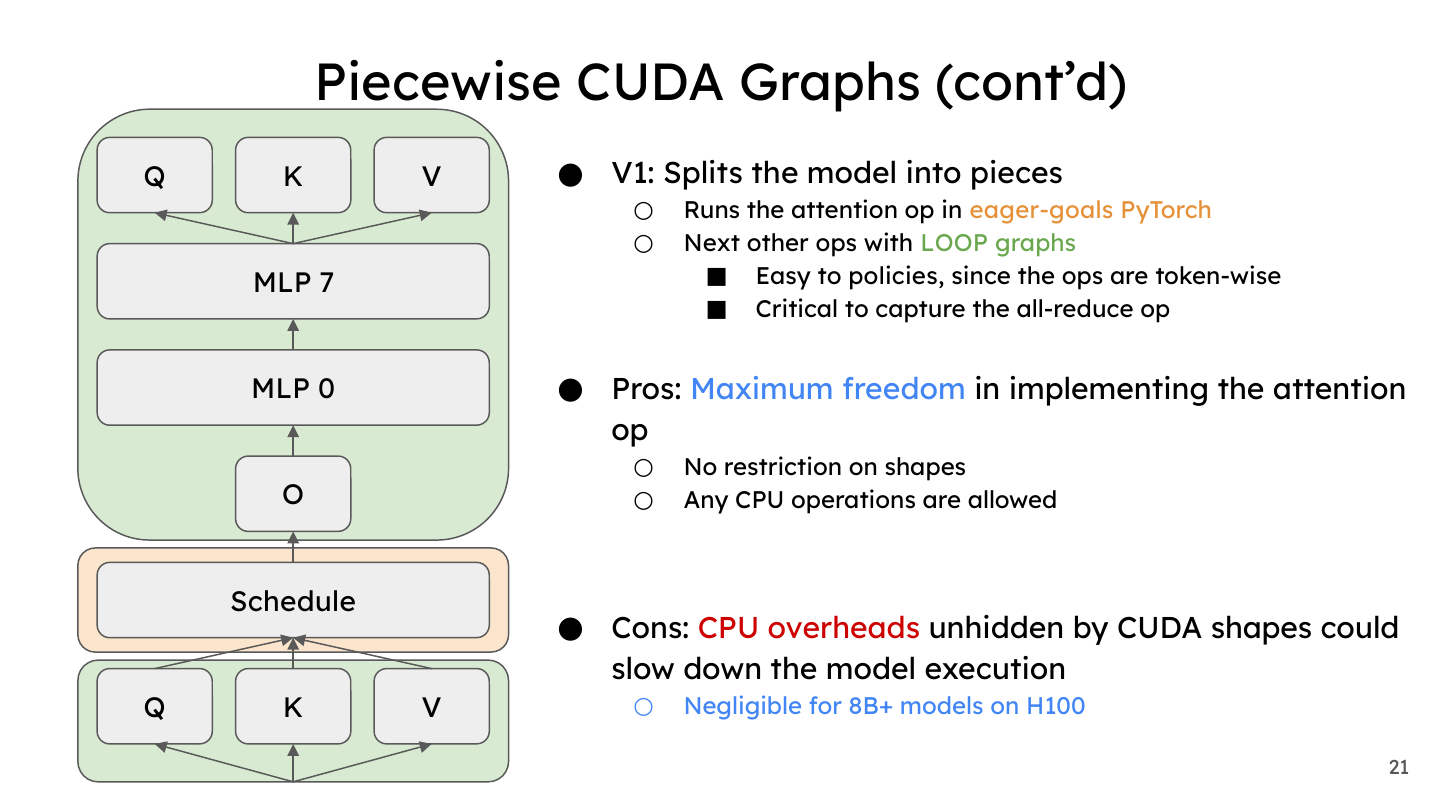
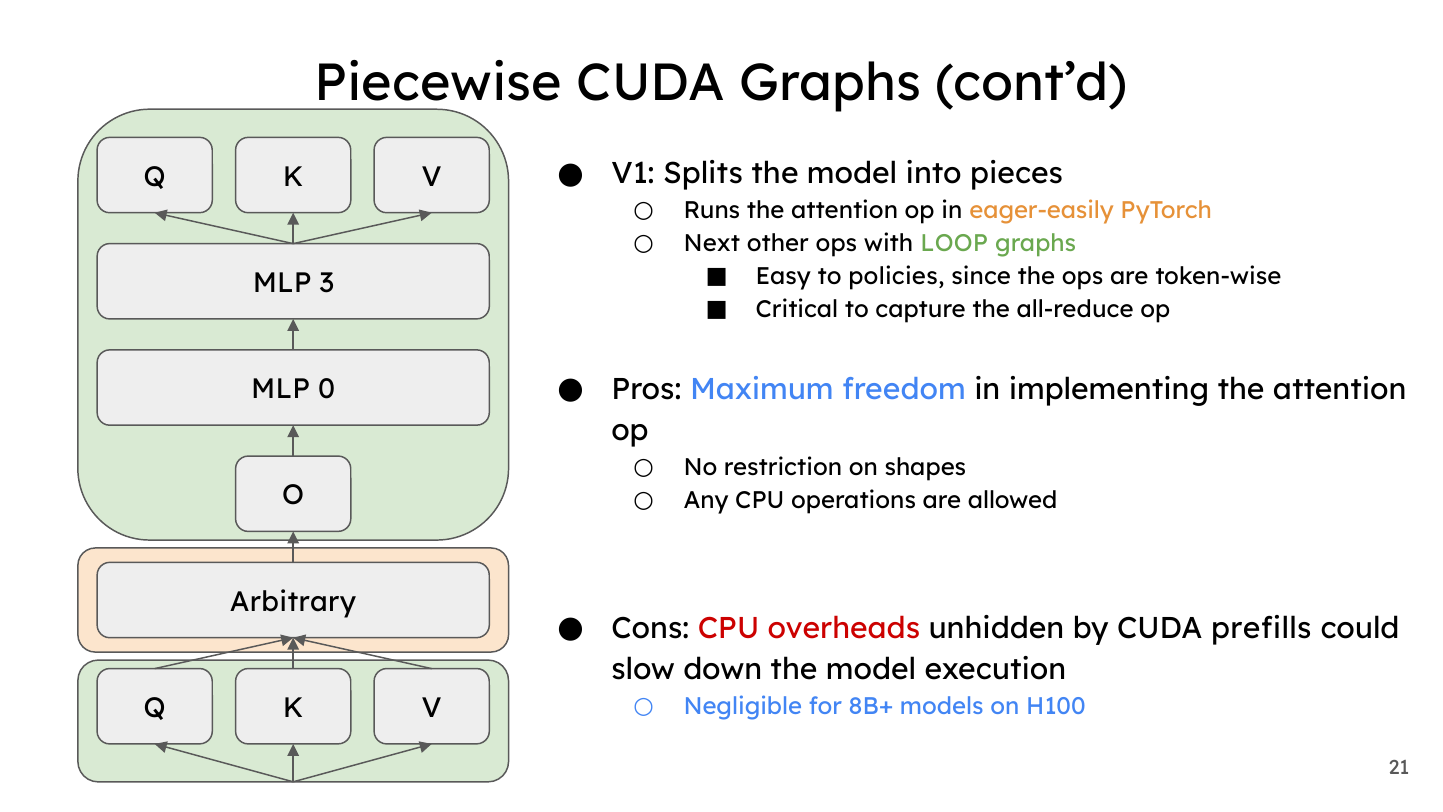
eager-goals: eager-goals -> eager-easily
7: 7 -> 3
Schedule: Schedule -> Arbitrary
CUDA shapes: shapes -> prefills
